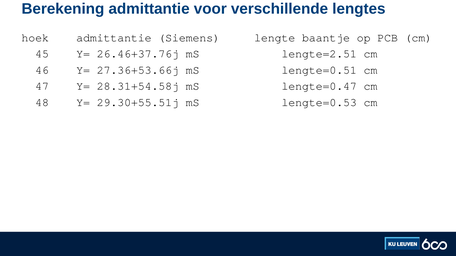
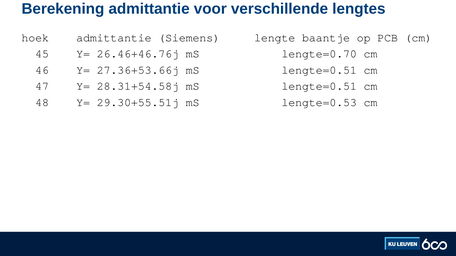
26.46+37.76j: 26.46+37.76j -> 26.46+46.76j
lengte=2.51: lengte=2.51 -> lengte=0.70
28.31+54.58j mS lengte=0.47: lengte=0.47 -> lengte=0.51
